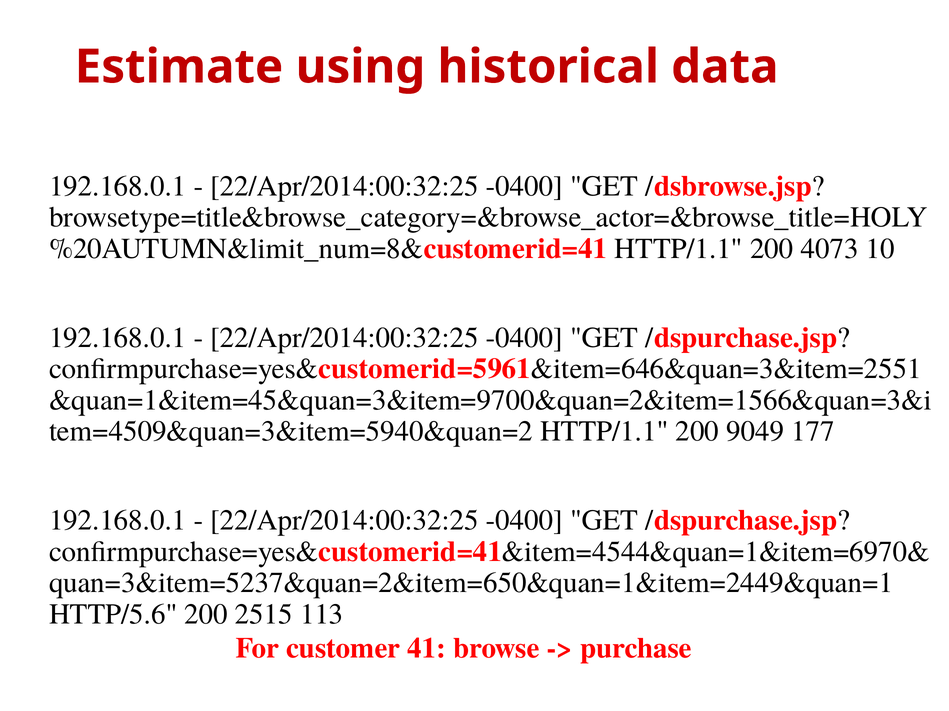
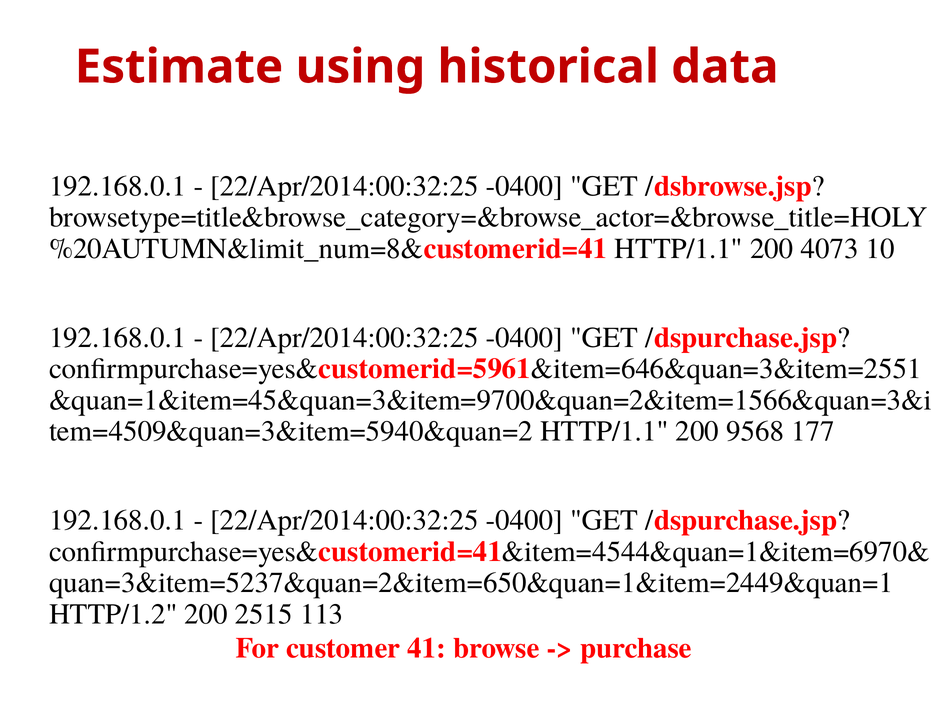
9049: 9049 -> 9568
HTTP/5.6: HTTP/5.6 -> HTTP/1.2
